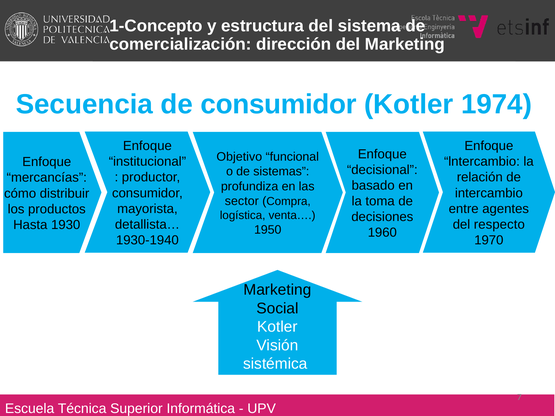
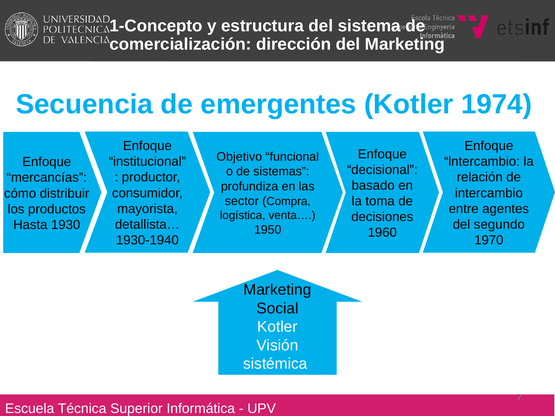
de consumidor: consumidor -> emergentes
respecto: respecto -> segundo
